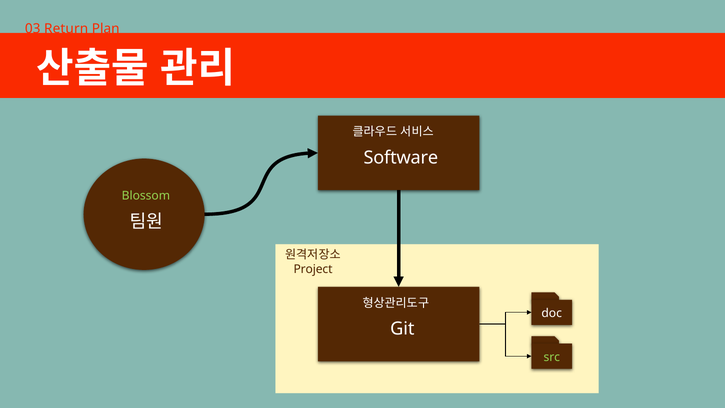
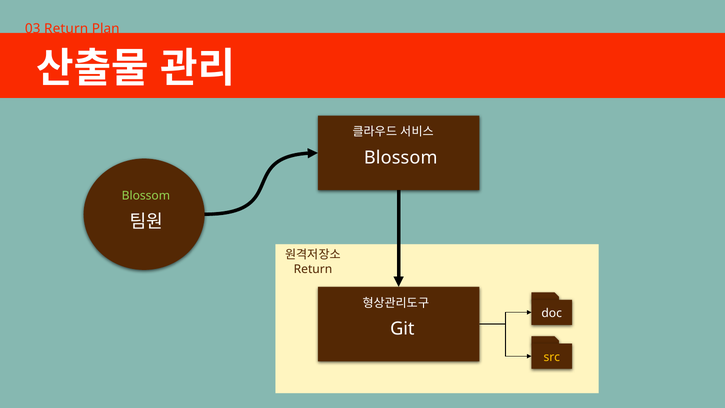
Software at (401, 158): Software -> Blossom
Project at (313, 269): Project -> Return
src colour: light green -> yellow
